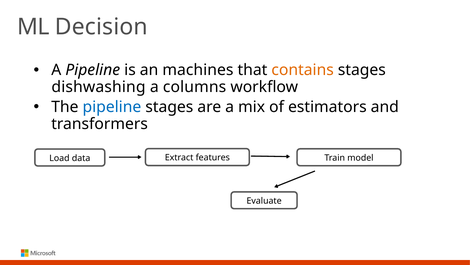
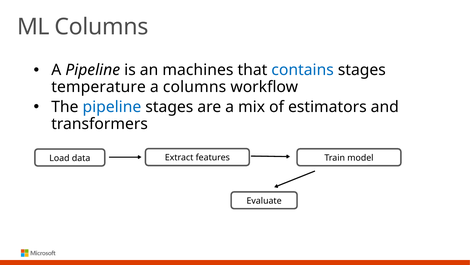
ML Decision: Decision -> Columns
contains colour: orange -> blue
dishwashing: dishwashing -> temperature
